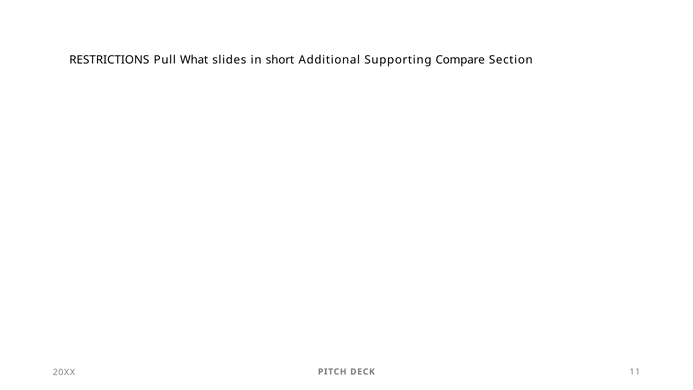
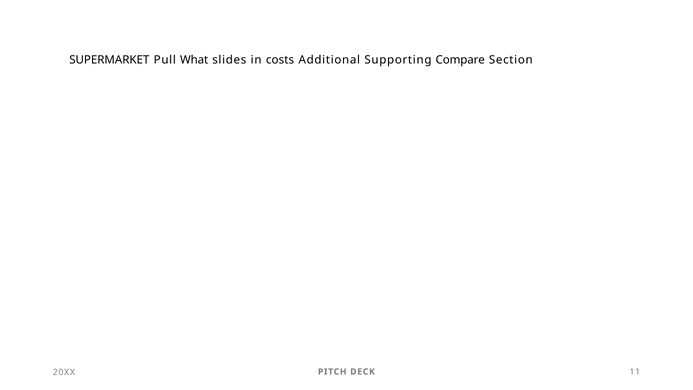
RESTRICTIONS: RESTRICTIONS -> SUPERMARKET
short: short -> costs
